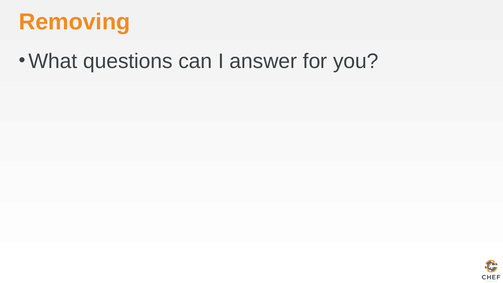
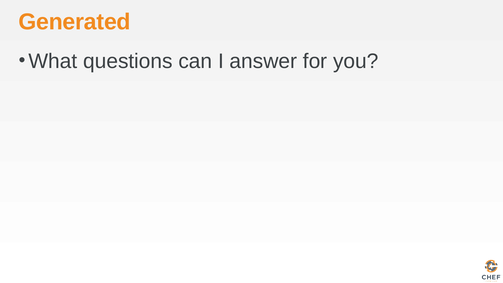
Removing: Removing -> Generated
